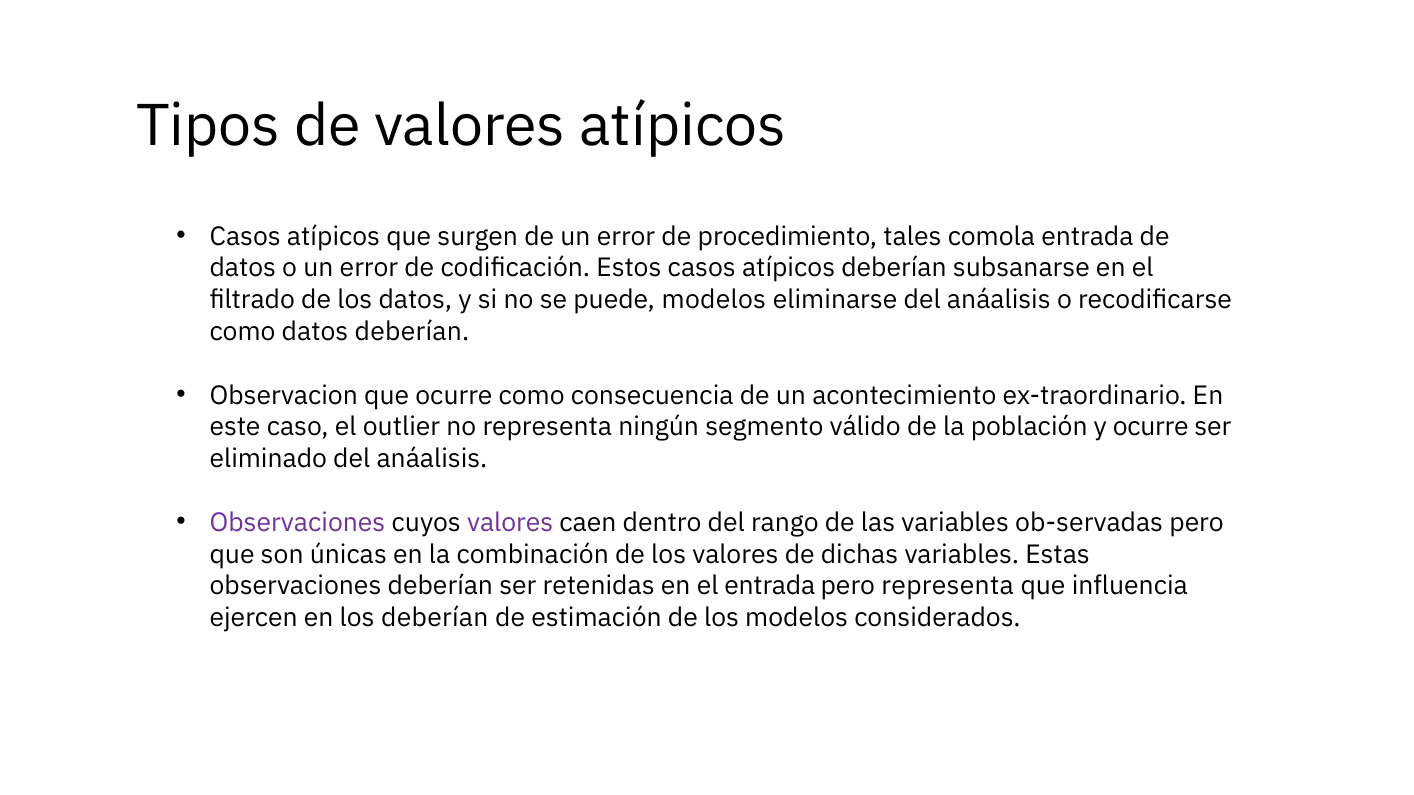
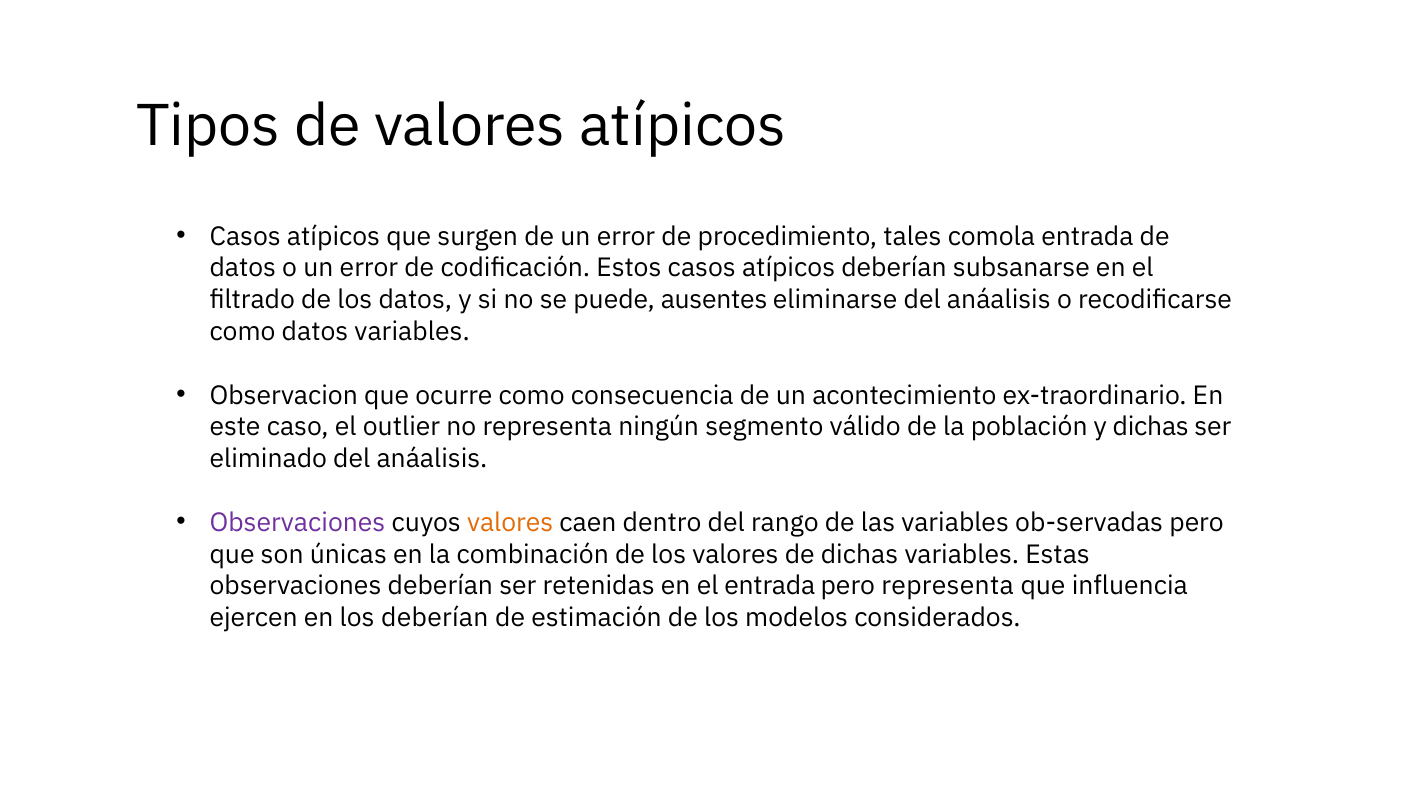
puede modelos: modelos -> ausentes
datos deberían: deberían -> variables
y ocurre: ocurre -> dichas
valores at (510, 523) colour: purple -> orange
